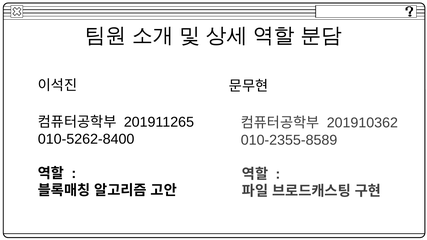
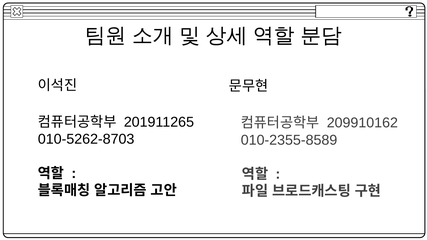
201910362: 201910362 -> 209910162
010-5262-8400: 010-5262-8400 -> 010-5262-8703
